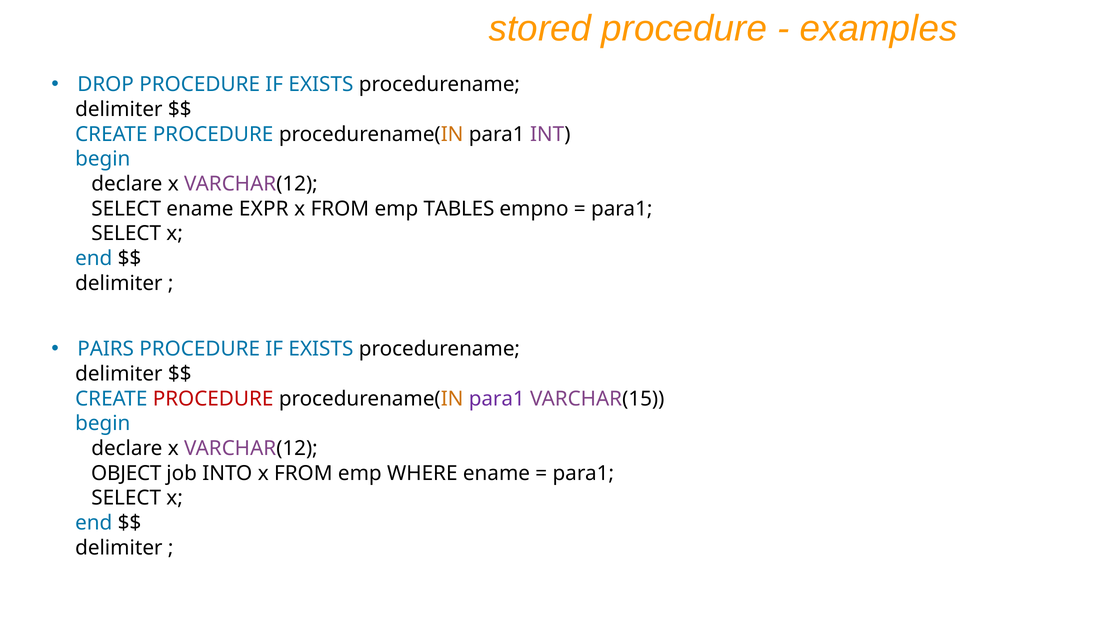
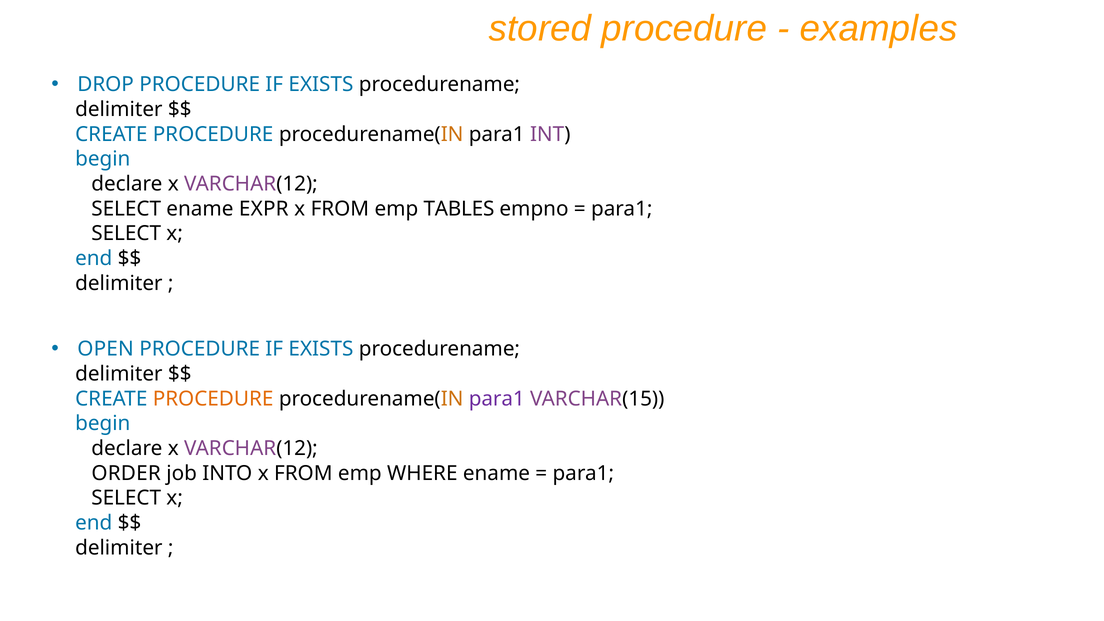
PAIRS: PAIRS -> OPEN
PROCEDURE at (213, 399) colour: red -> orange
OBJECT: OBJECT -> ORDER
